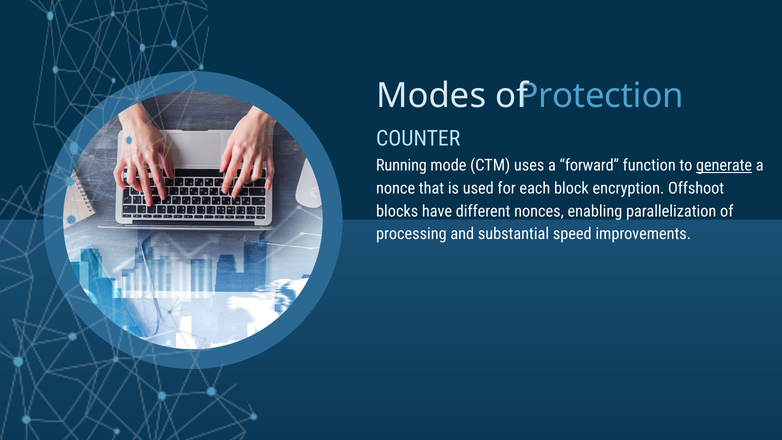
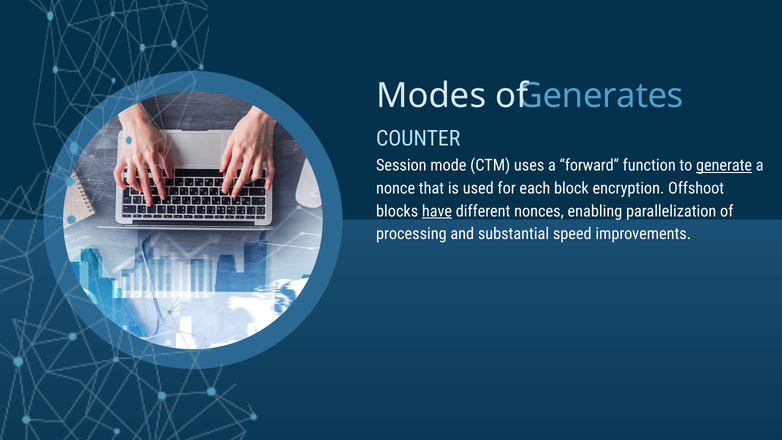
Protection: Protection -> Generates
Running: Running -> Session
have underline: none -> present
